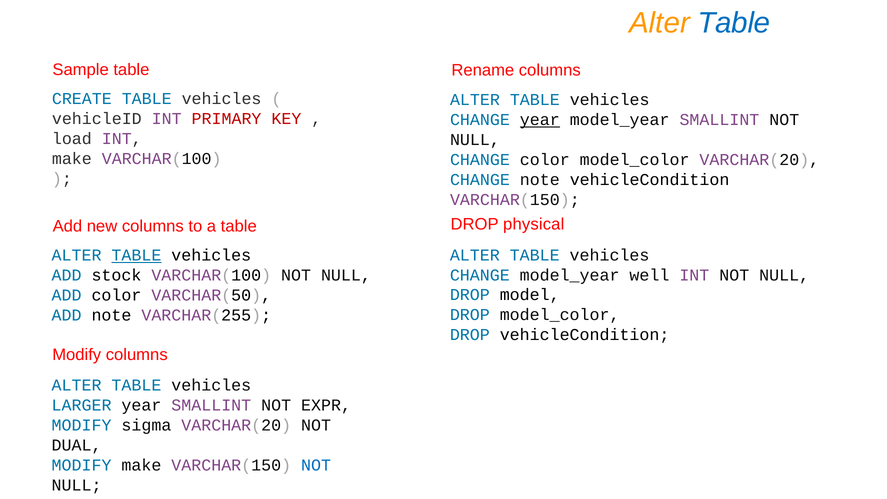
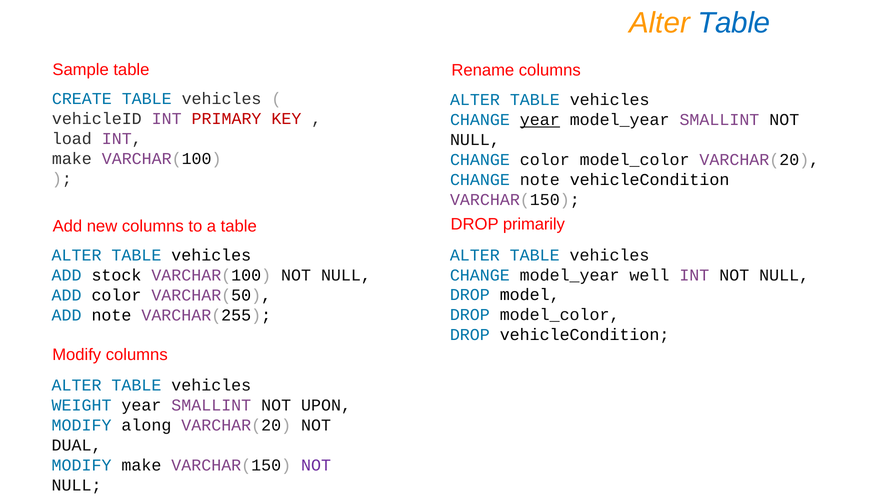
physical: physical -> primarily
TABLE at (136, 255) underline: present -> none
LARGER: LARGER -> WEIGHT
EXPR: EXPR -> UPON
sigma: sigma -> along
NOT at (316, 465) colour: blue -> purple
